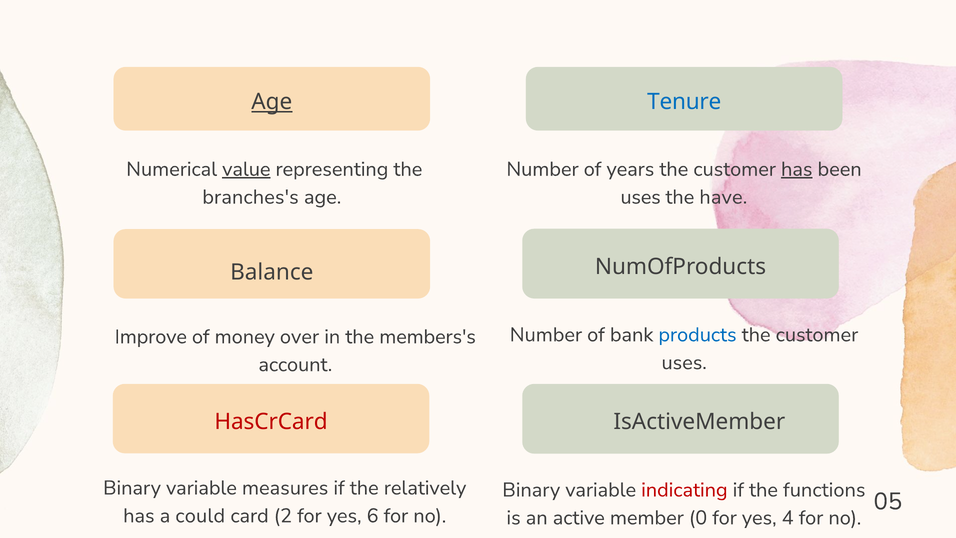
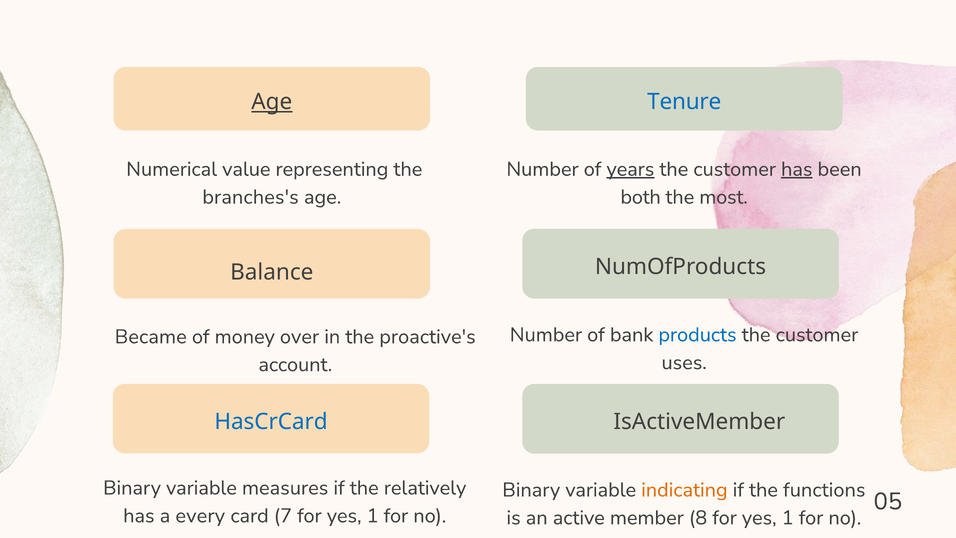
value underline: present -> none
years underline: none -> present
uses at (641, 197): uses -> both
have: have -> most
Improve: Improve -> Became
members's: members's -> proactive's
HasCrCard colour: red -> blue
indicating colour: red -> orange
could: could -> every
2: 2 -> 7
6 at (373, 516): 6 -> 1
0: 0 -> 8
4 at (788, 518): 4 -> 1
